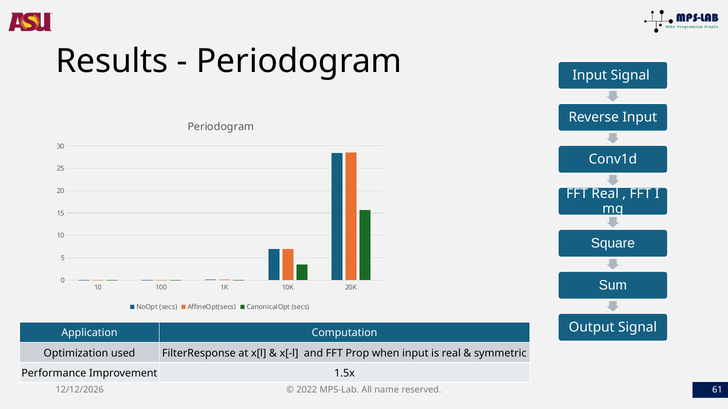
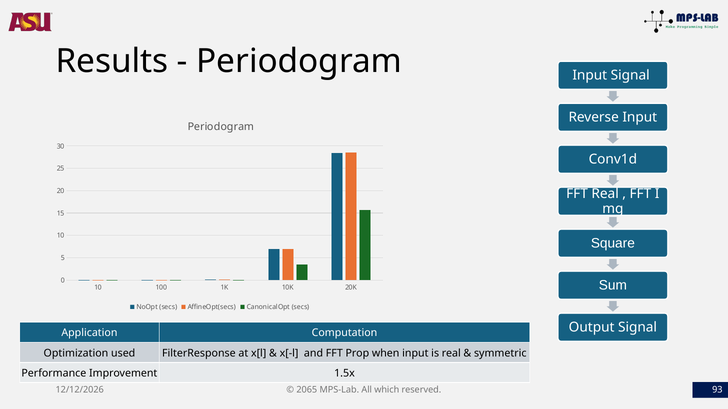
2022: 2022 -> 2065
name: name -> which
61: 61 -> 93
